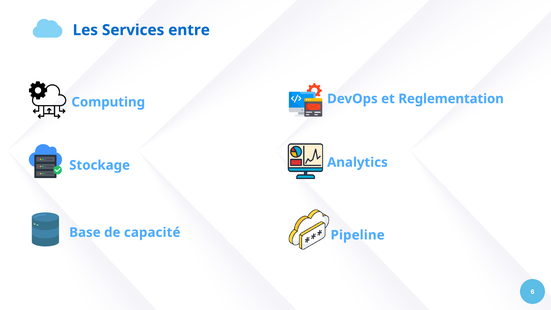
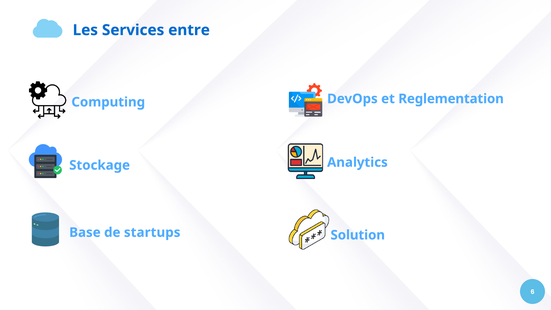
capacité: capacité -> startups
Pipeline: Pipeline -> Solution
